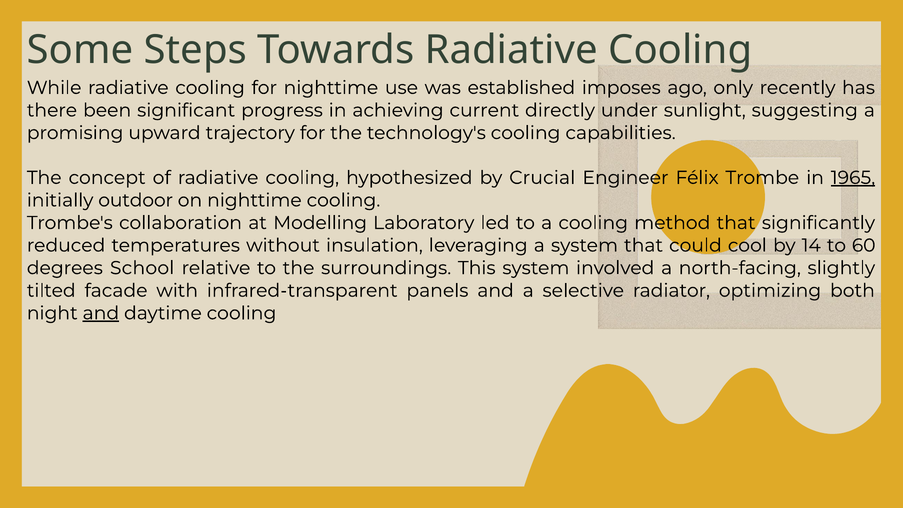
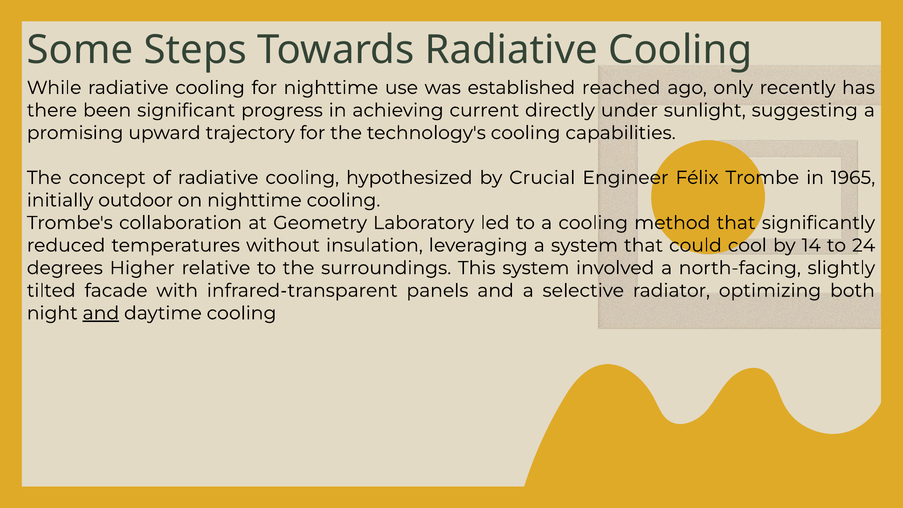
imposes: imposes -> reached
1965 underline: present -> none
Modelling: Modelling -> Geometry
60: 60 -> 24
School: School -> Higher
